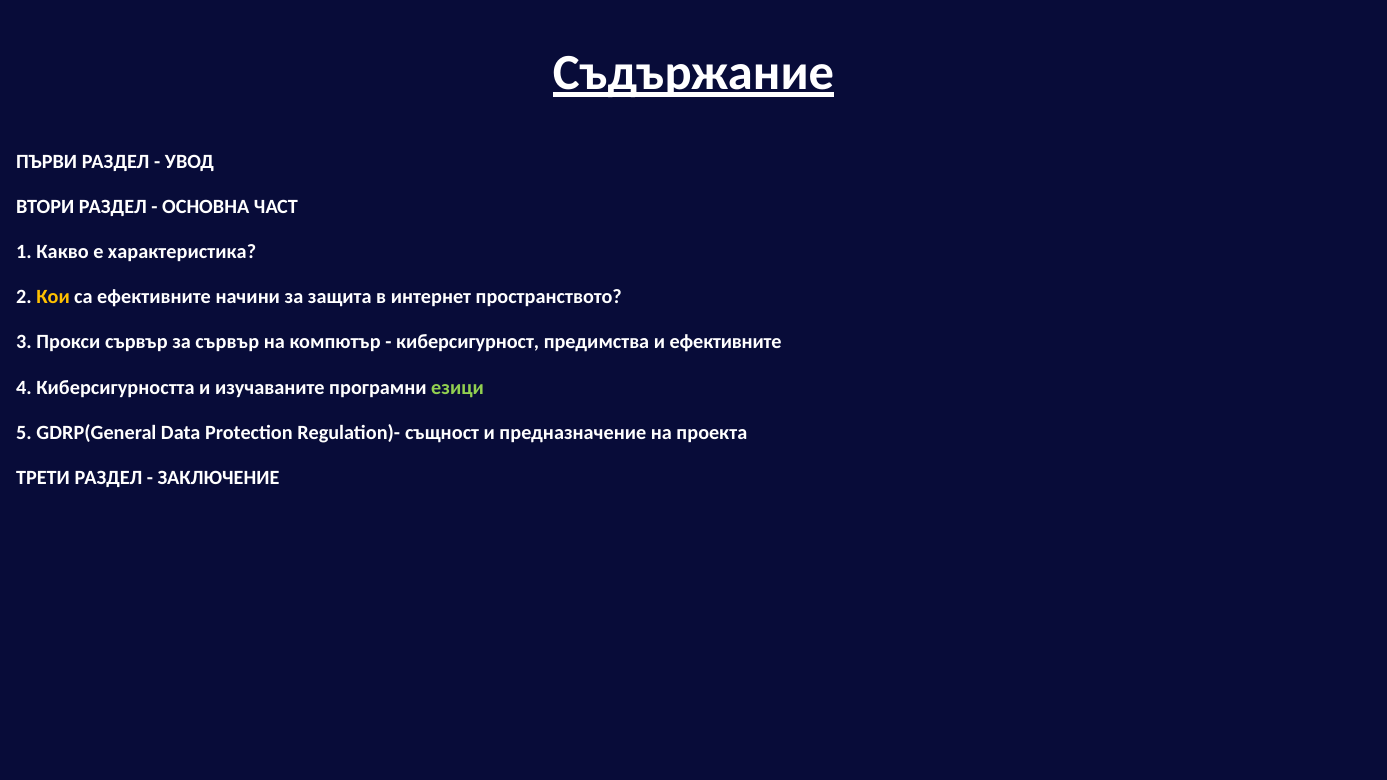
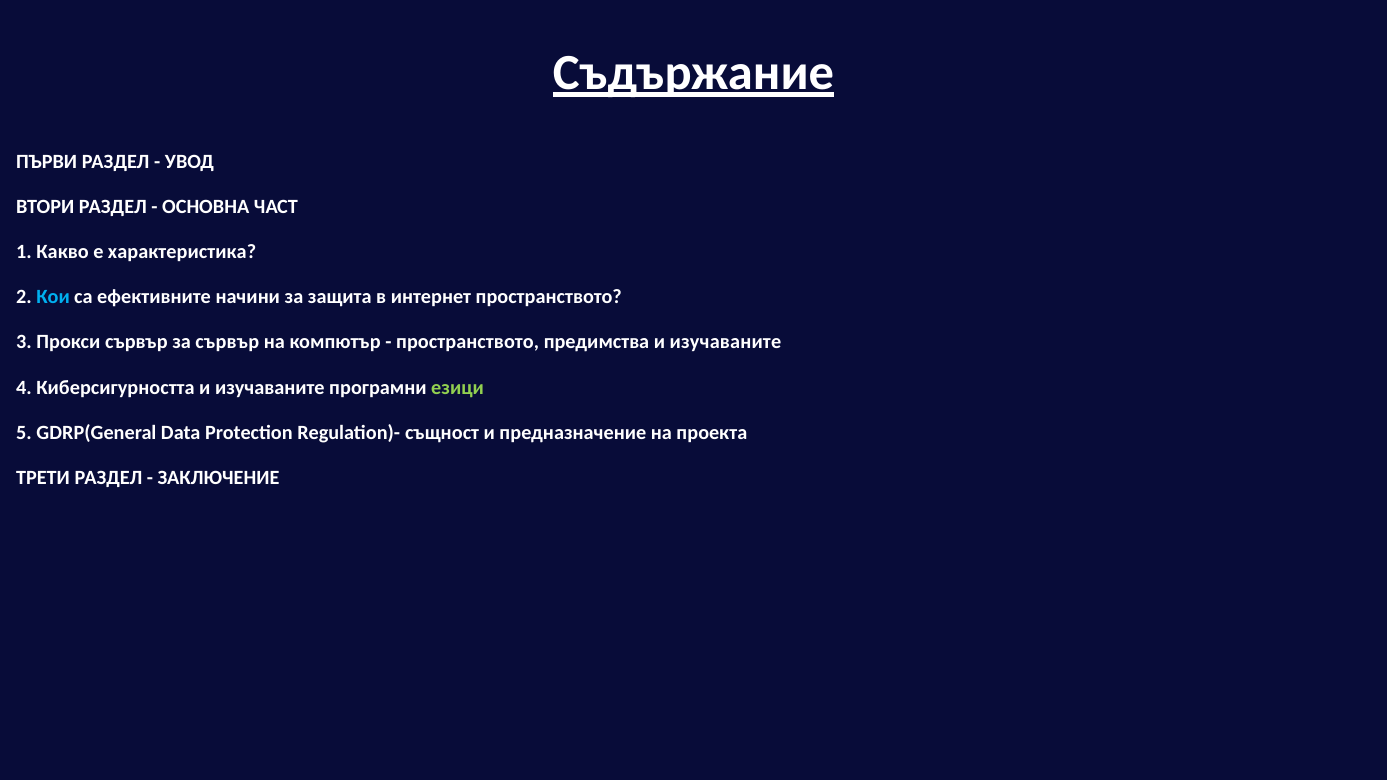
Кои colour: yellow -> light blue
киберсигурност at (468, 342): киберсигурност -> пространството
предимства и ефективните: ефективните -> изучаваните
